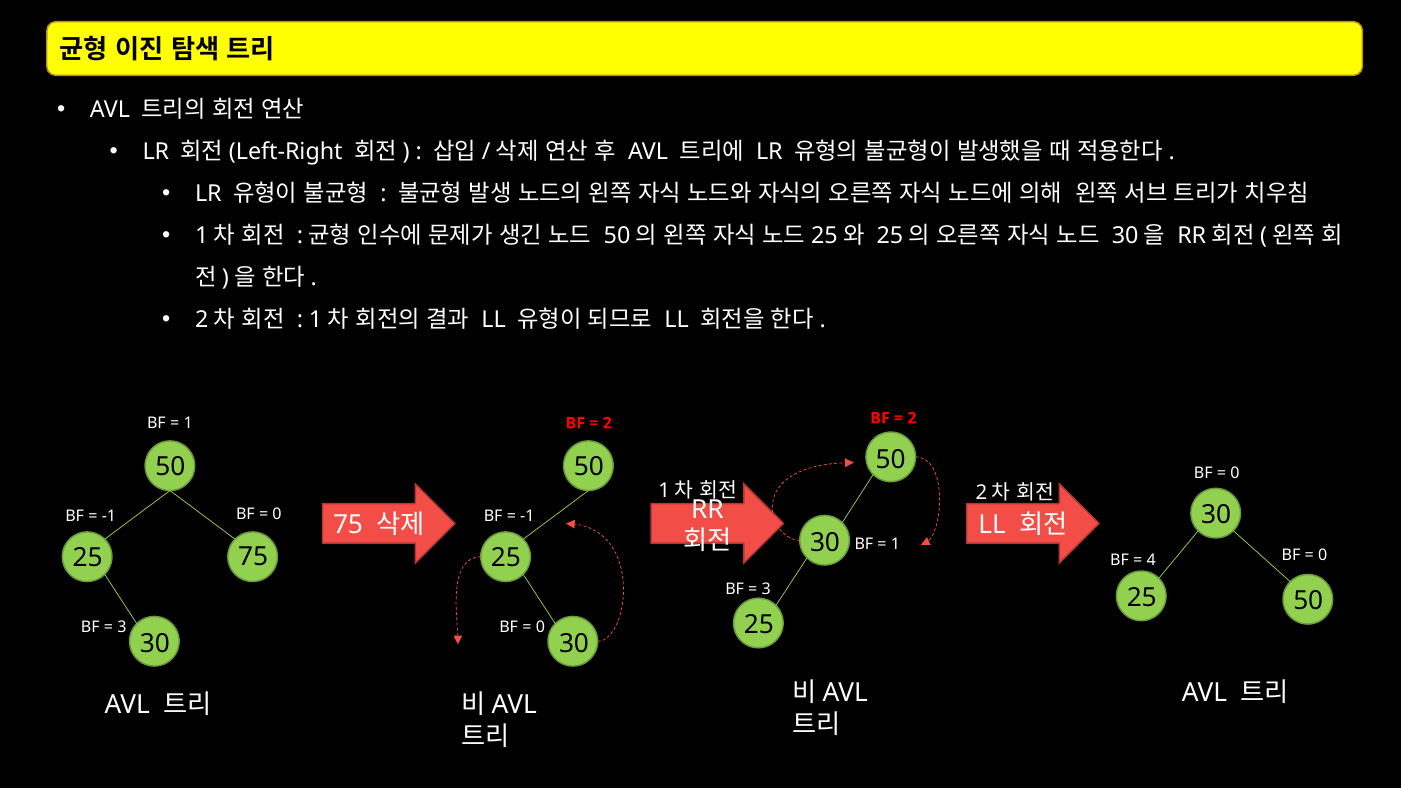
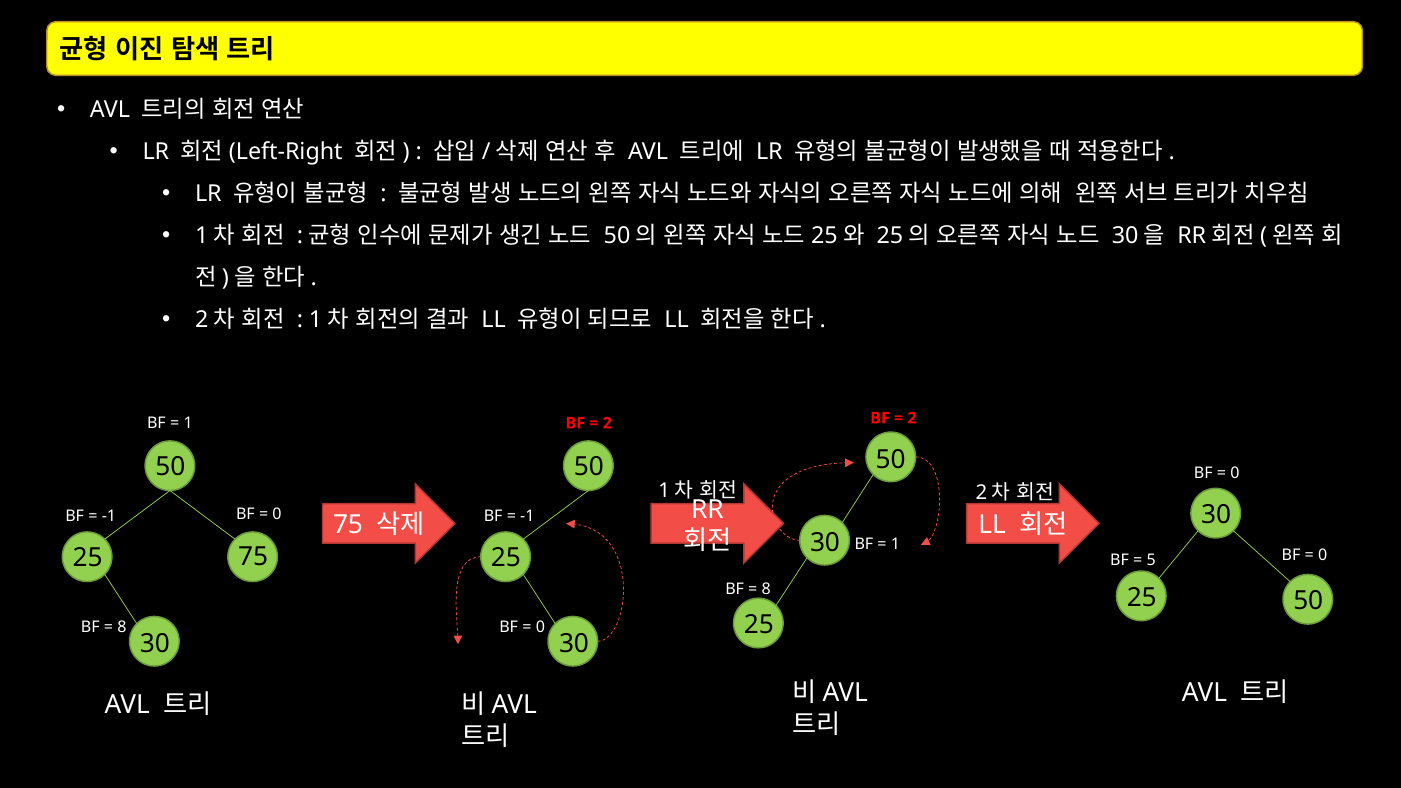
4: 4 -> 5
3 at (766, 589): 3 -> 8
3 at (122, 627): 3 -> 8
